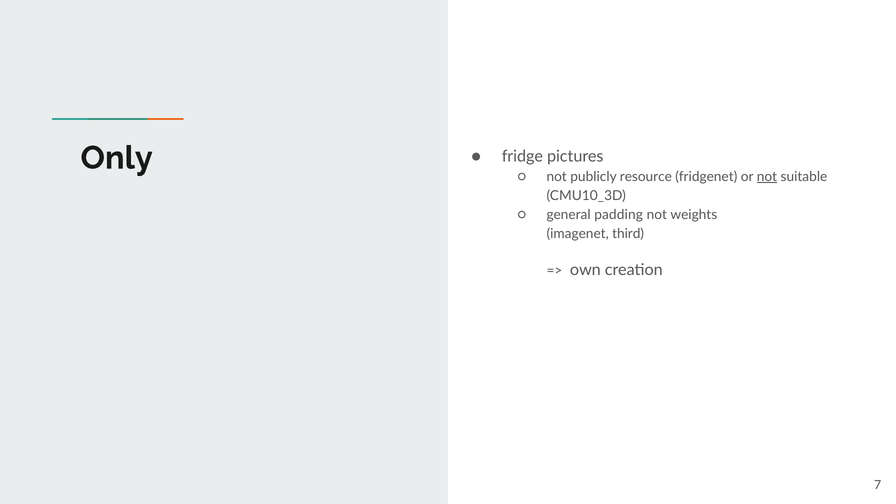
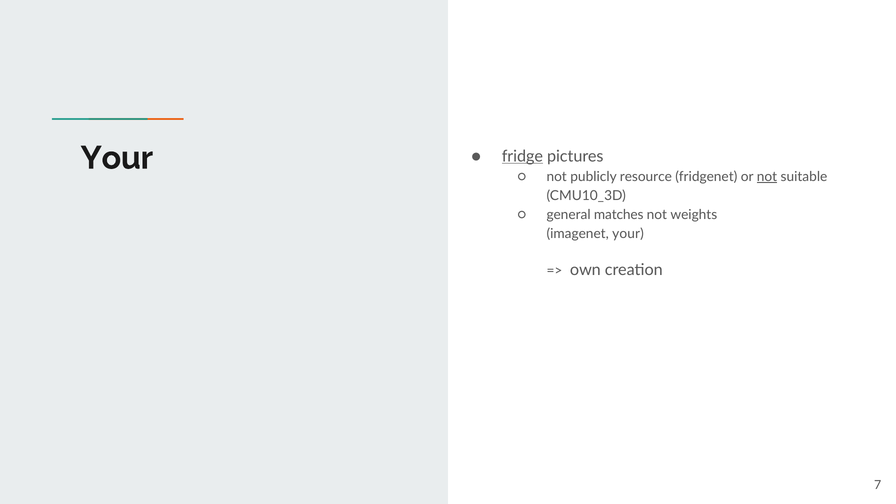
Only at (117, 158): Only -> Your
fridge underline: none -> present
padding: padding -> matches
imagenet third: third -> your
